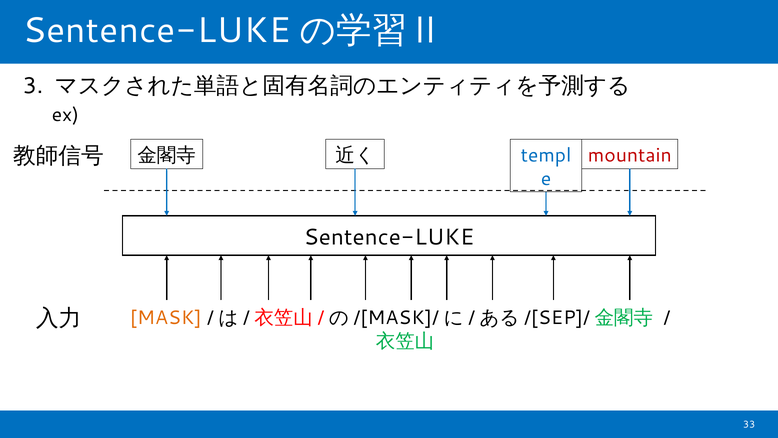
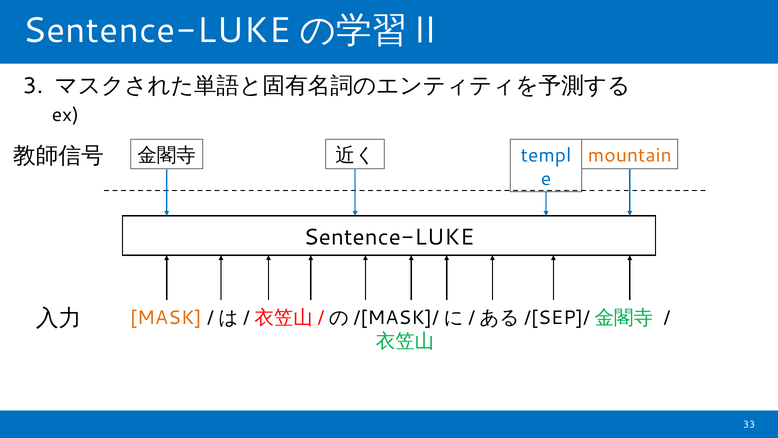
mountain colour: red -> orange
